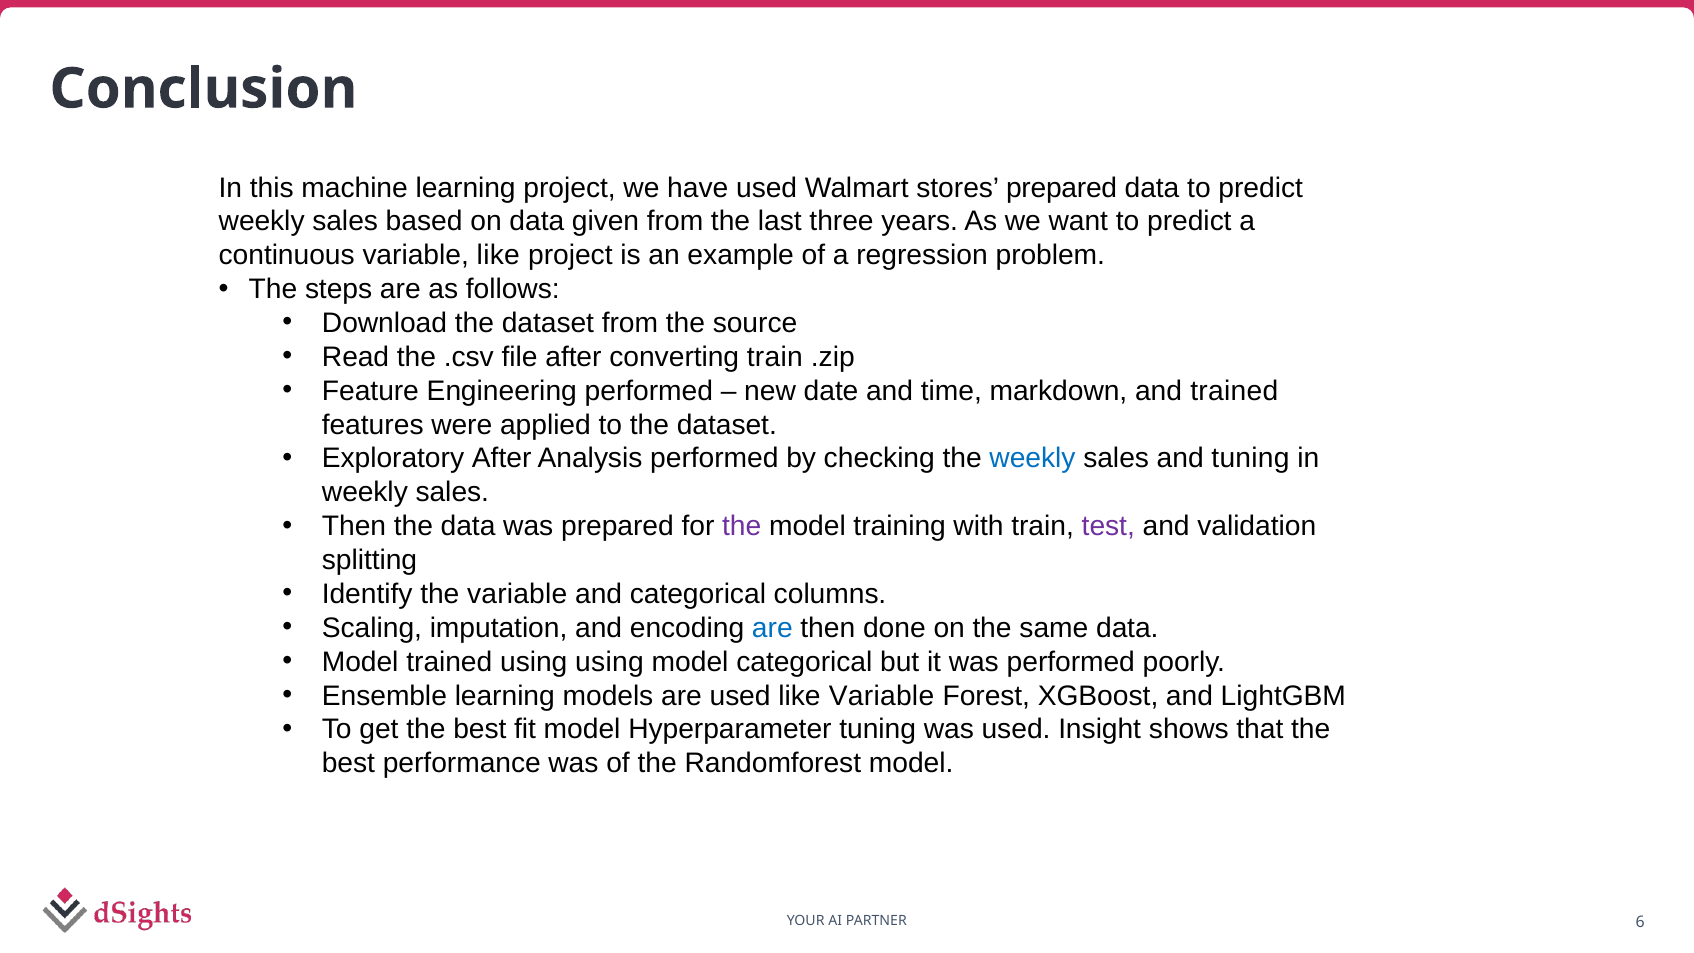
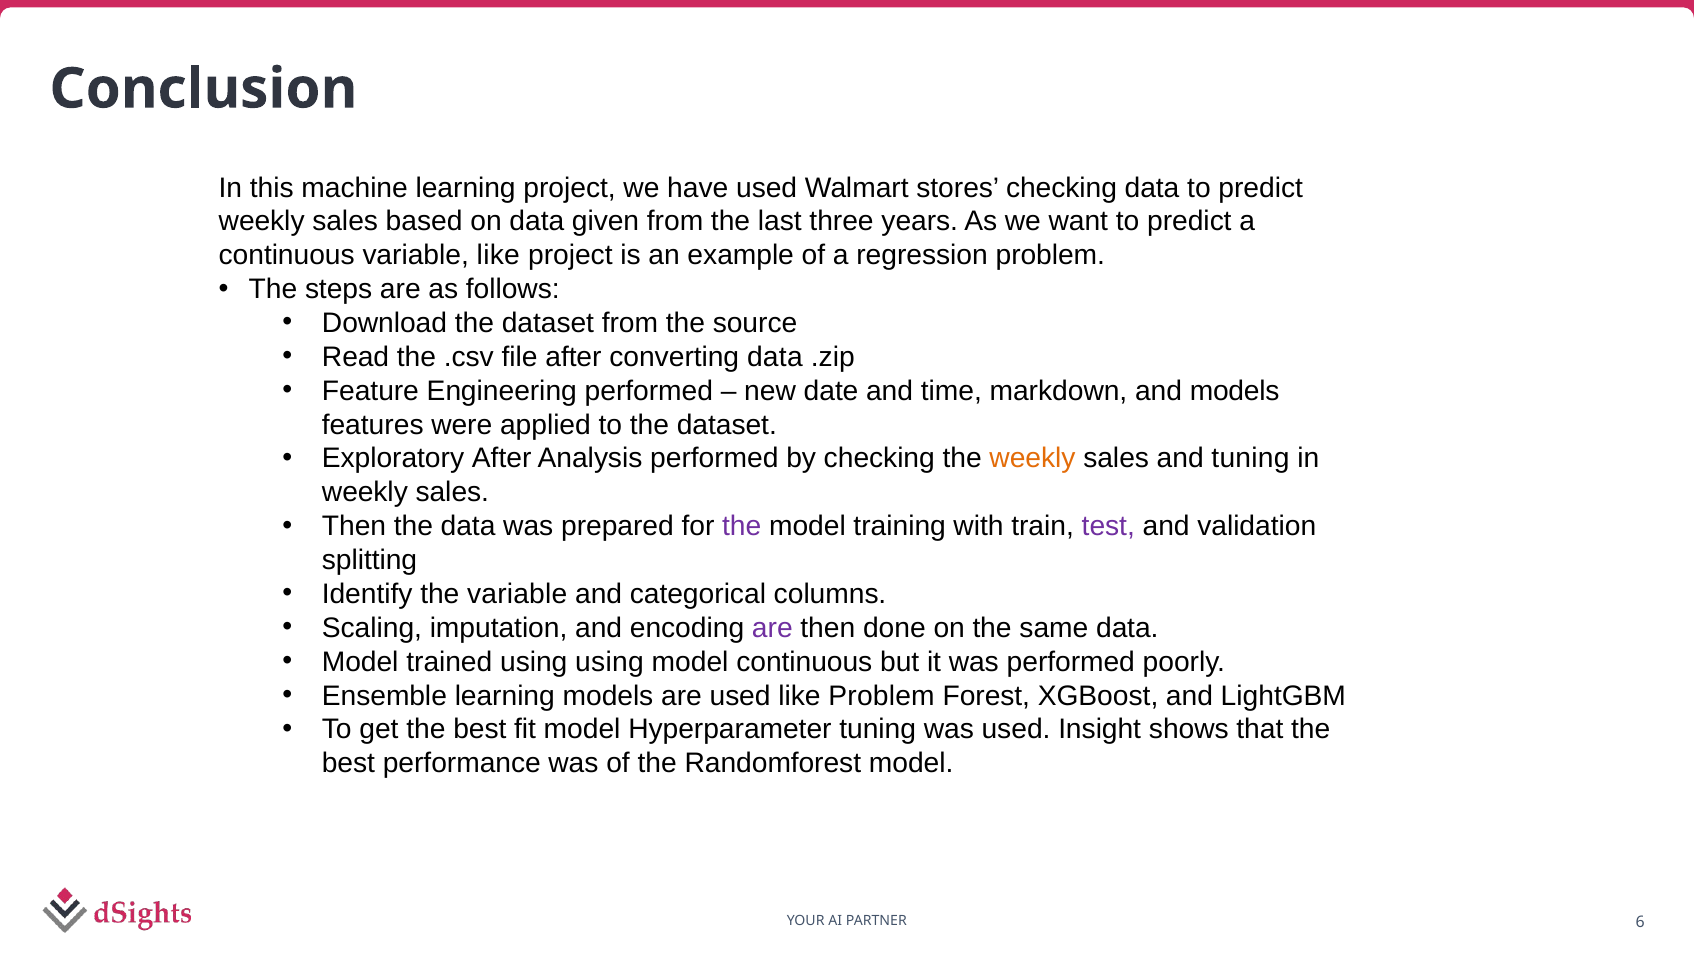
stores prepared: prepared -> checking
converting train: train -> data
and trained: trained -> models
weekly at (1032, 459) colour: blue -> orange
are at (772, 628) colour: blue -> purple
model categorical: categorical -> continuous
like Variable: Variable -> Problem
